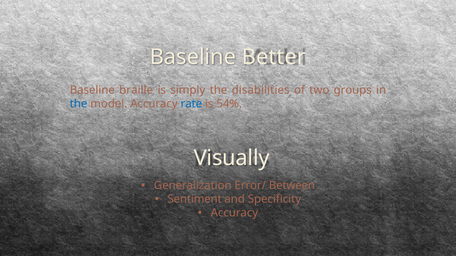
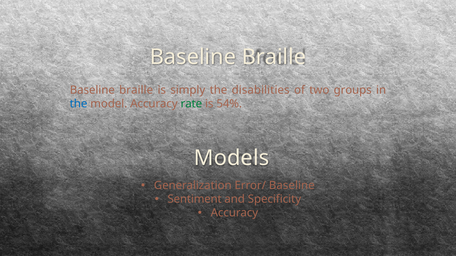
Better at (274, 57): Better -> Braille
rate colour: blue -> green
Visually: Visually -> Models
Error/ Between: Between -> Baseline
